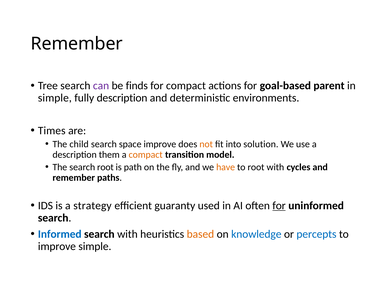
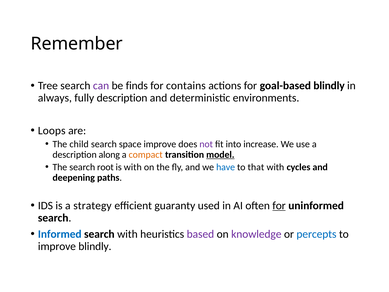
for compact: compact -> contains
goal-based parent: parent -> blindly
simple at (55, 98): simple -> always
Times: Times -> Loops
not colour: orange -> purple
solution: solution -> increase
them: them -> along
model underline: none -> present
is path: path -> with
have colour: orange -> blue
to root: root -> that
remember at (74, 177): remember -> deepening
based colour: orange -> purple
knowledge colour: blue -> purple
improve simple: simple -> blindly
